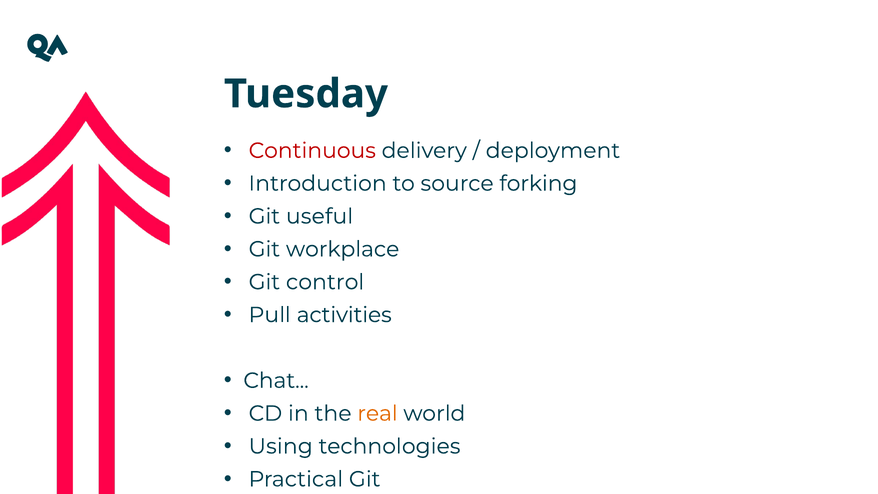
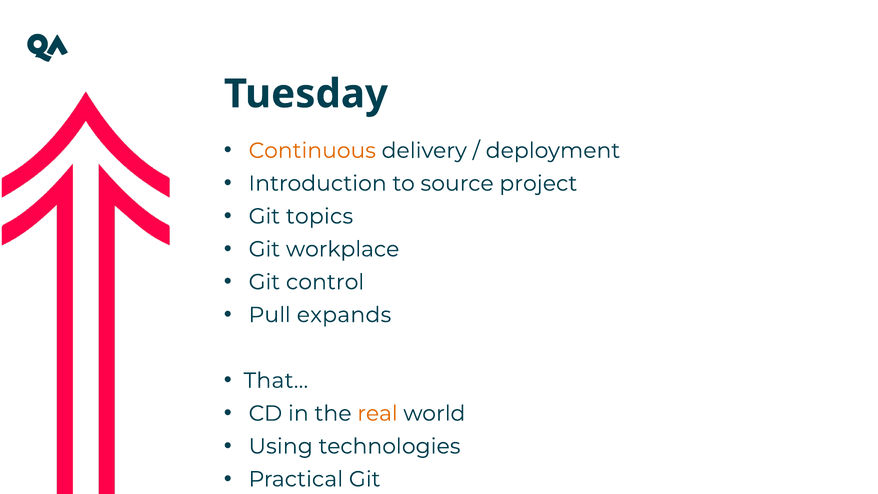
Continuous colour: red -> orange
forking: forking -> project
useful: useful -> topics
activities: activities -> expands
Chat: Chat -> That
